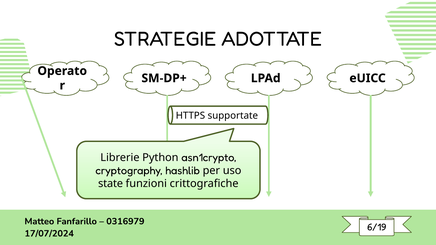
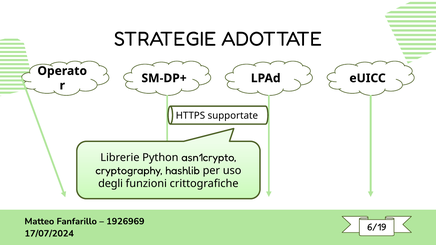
state: state -> degli
0316979: 0316979 -> 1926969
